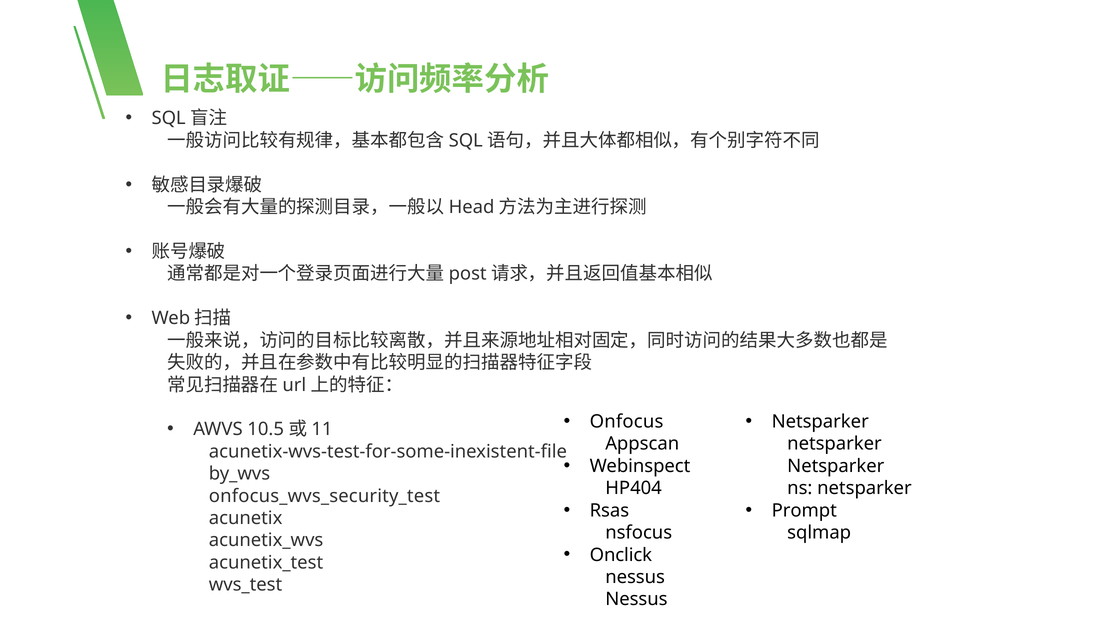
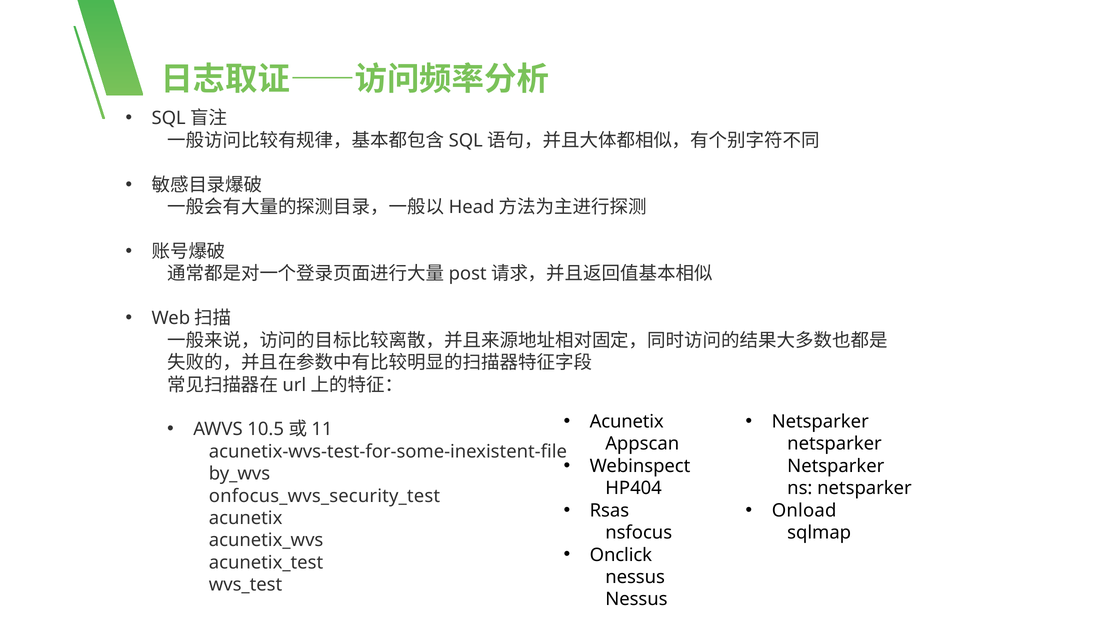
Onfocus at (627, 422): Onfocus -> Acunetix
Prompt: Prompt -> Onload
